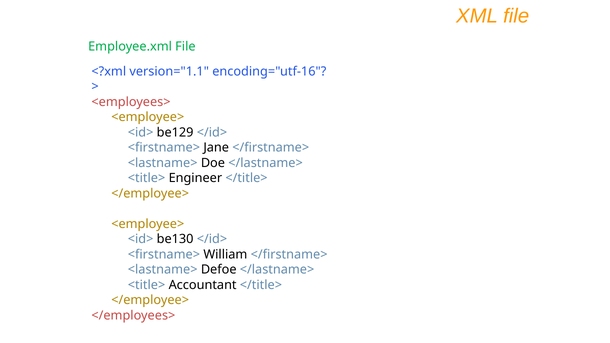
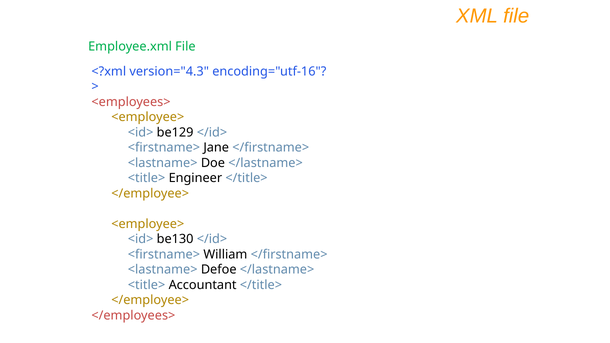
version="1.1: version="1.1 -> version="4.3
